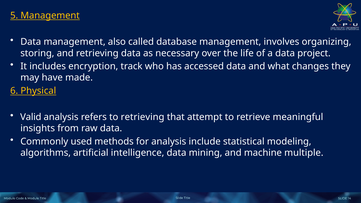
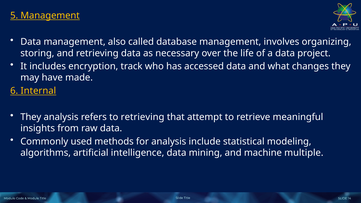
Physical: Physical -> Internal
Valid at (31, 117): Valid -> They
